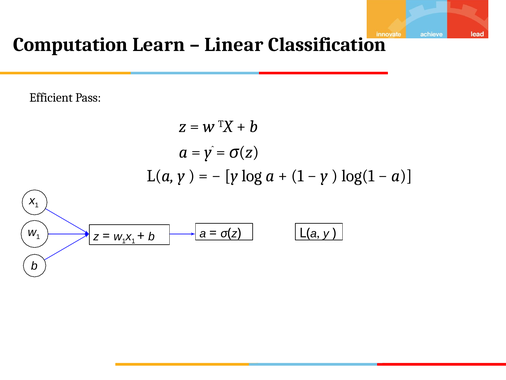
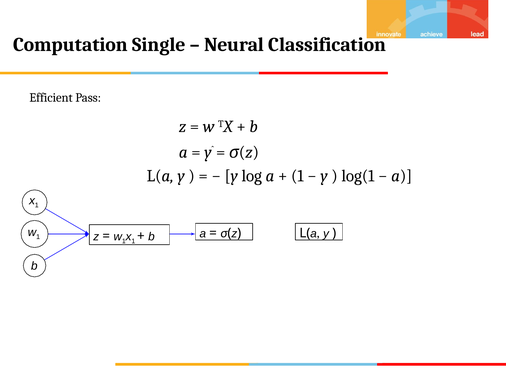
Learn: Learn -> Single
Linear: Linear -> Neural
